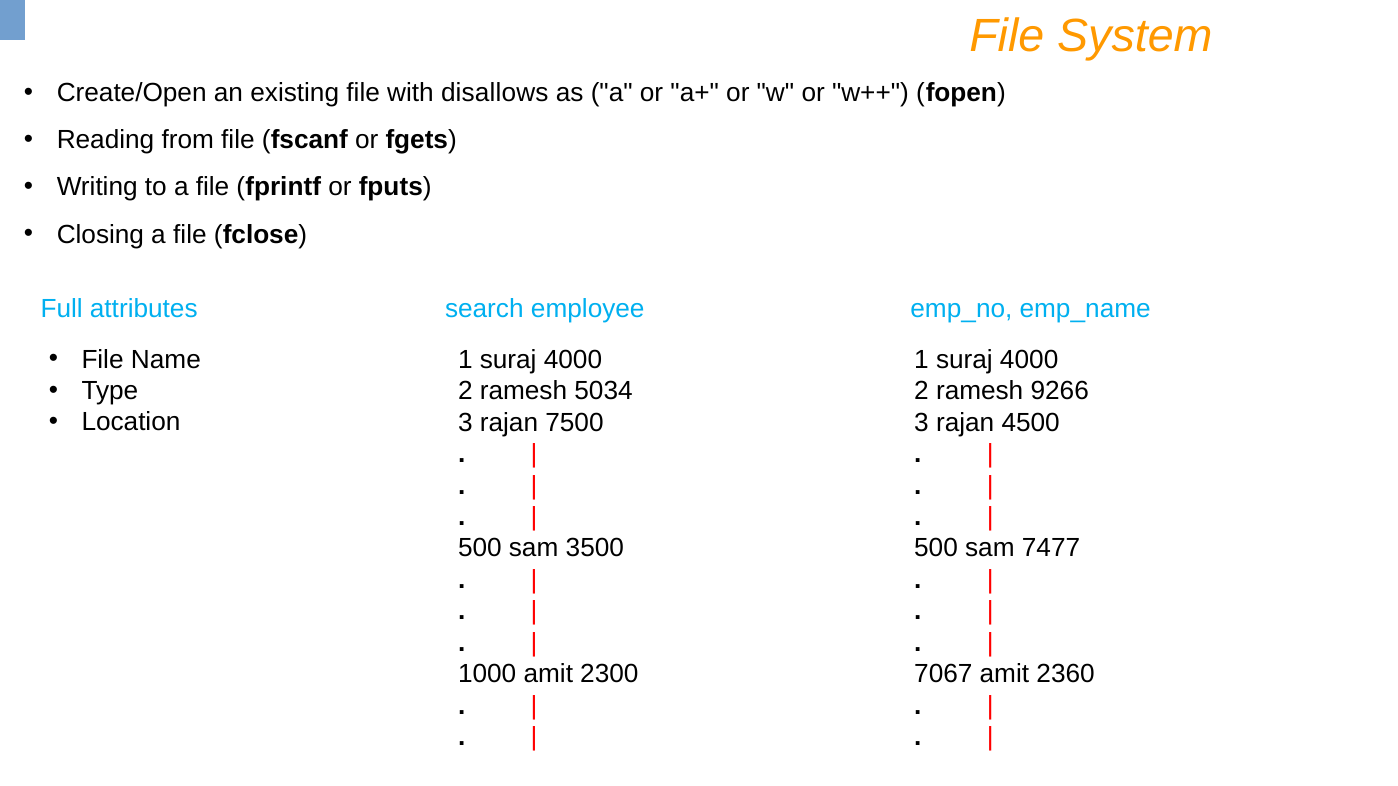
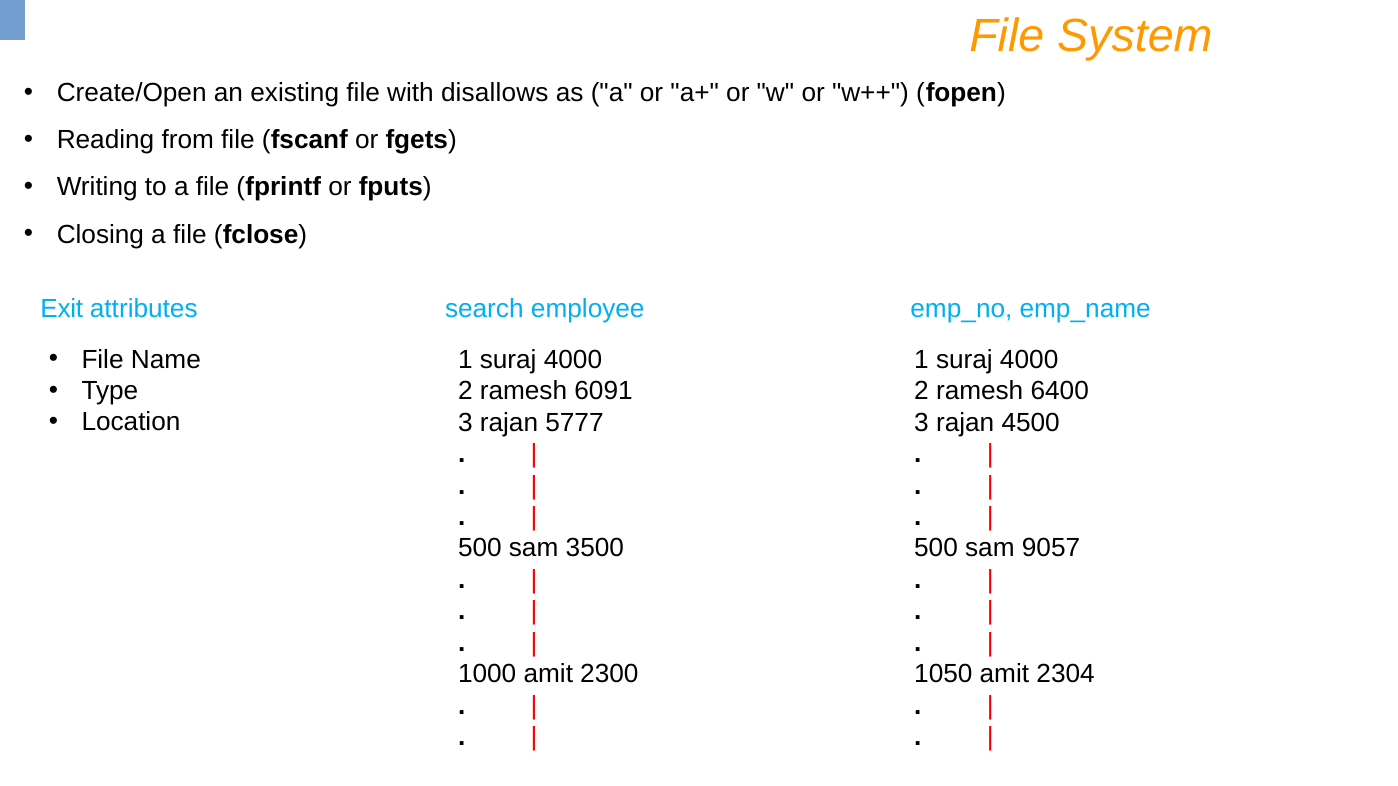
Full: Full -> Exit
5034: 5034 -> 6091
9266: 9266 -> 6400
7500: 7500 -> 5777
7477: 7477 -> 9057
7067: 7067 -> 1050
2360: 2360 -> 2304
